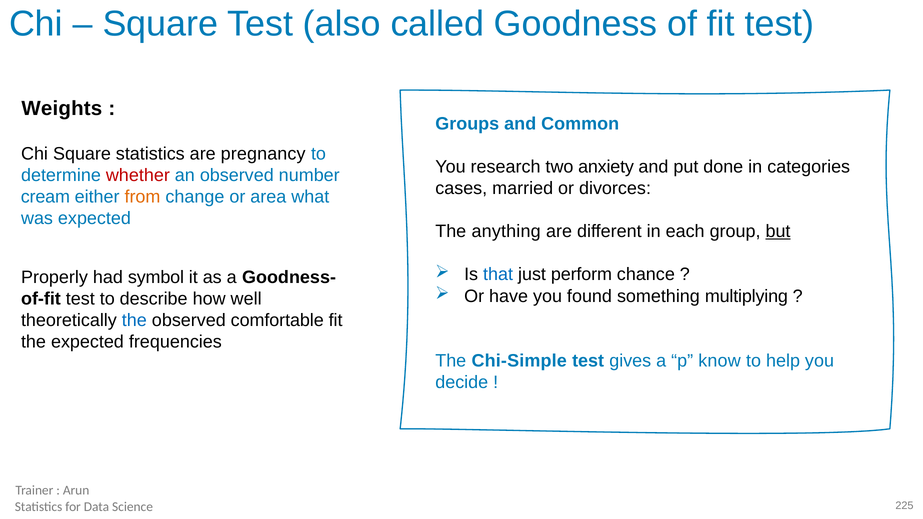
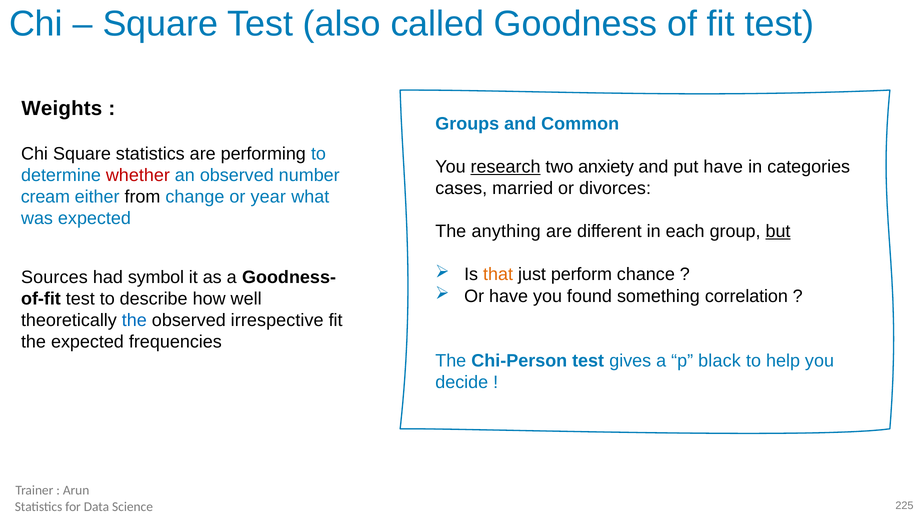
pregnancy: pregnancy -> performing
research underline: none -> present
put done: done -> have
from colour: orange -> black
area: area -> year
that colour: blue -> orange
Properly: Properly -> Sources
multiplying: multiplying -> correlation
comfortable: comfortable -> irrespective
Chi-Simple: Chi-Simple -> Chi-Person
know: know -> black
